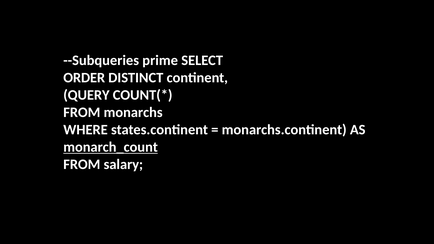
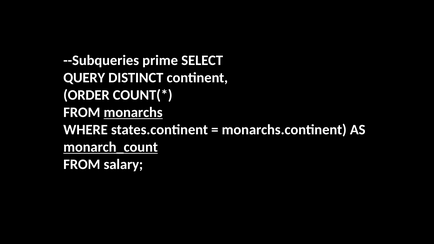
ORDER: ORDER -> QUERY
QUERY: QUERY -> ORDER
monarchs underline: none -> present
